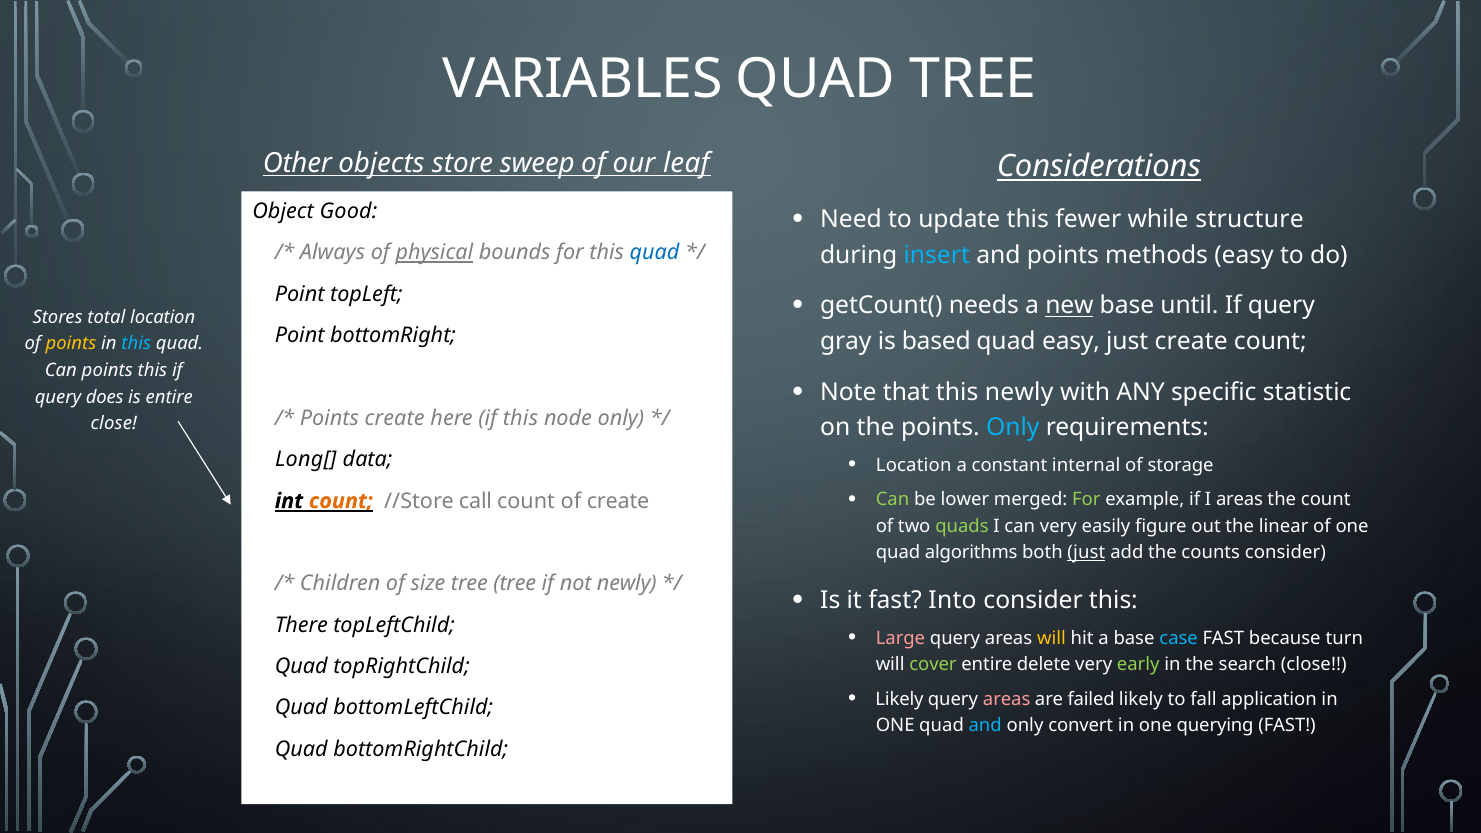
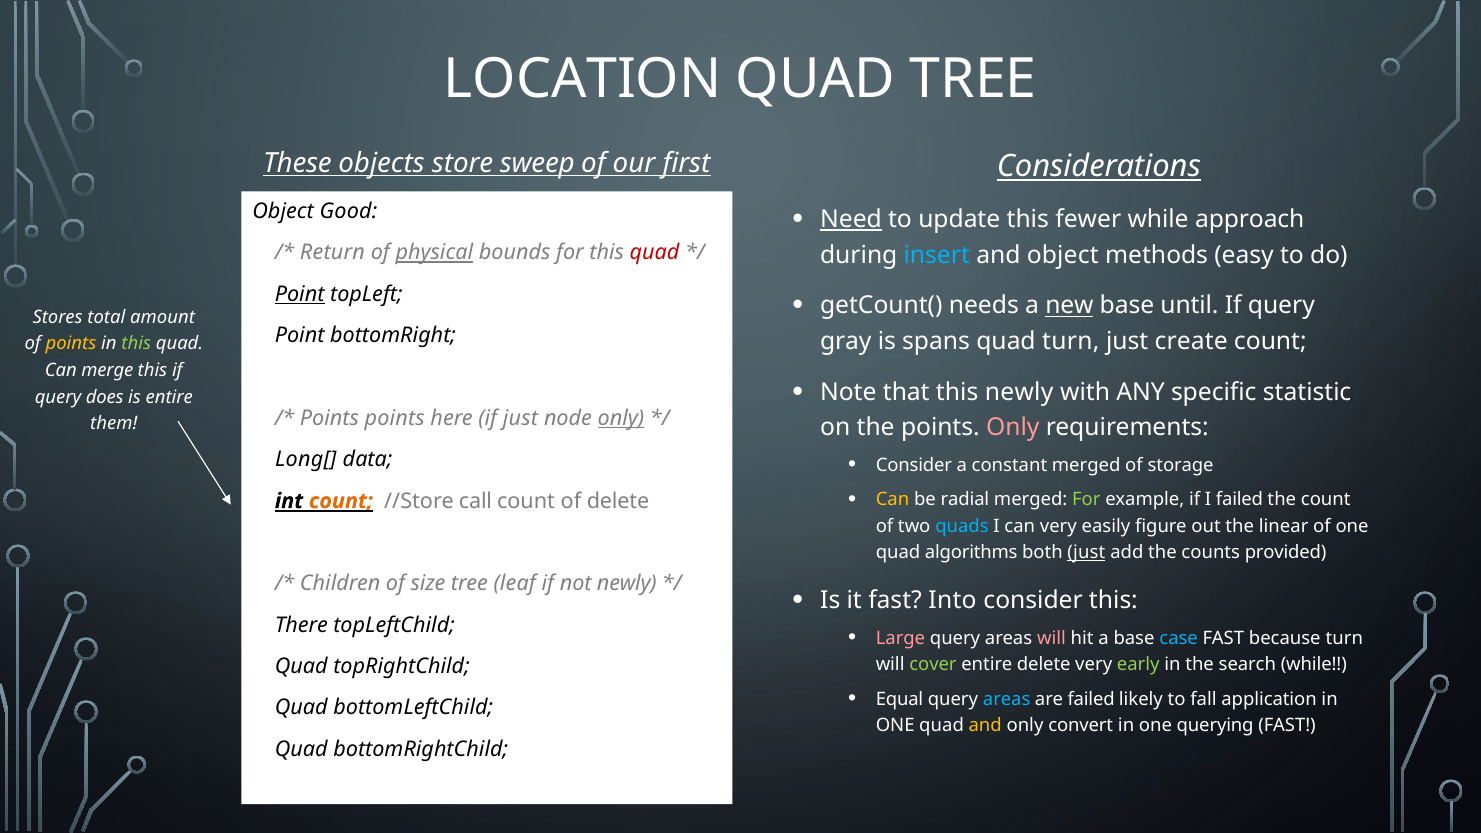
VARIABLES: VARIABLES -> LOCATION
Other: Other -> These
leaf: leaf -> first
Need underline: none -> present
structure: structure -> approach
Always: Always -> Return
quad at (655, 253) colour: blue -> red
and points: points -> object
Point at (300, 294) underline: none -> present
total location: location -> amount
based: based -> spans
quad easy: easy -> turn
this at (136, 344) colour: light blue -> light green
Can points: points -> merge
Points create: create -> points
if this: this -> just
only at (621, 418) underline: none -> present
close at (114, 424): close -> them
Only at (1013, 428) colour: light blue -> pink
Location at (914, 465): Location -> Consider
constant internal: internal -> merged
Can at (893, 500) colour: light green -> yellow
lower: lower -> radial
I areas: areas -> failed
of create: create -> delete
quads colour: light green -> light blue
counts consider: consider -> provided
tree tree: tree -> leaf
will at (1051, 638) colour: yellow -> pink
search close: close -> while
Likely at (900, 699): Likely -> Equal
areas at (1007, 699) colour: pink -> light blue
and at (985, 726) colour: light blue -> yellow
